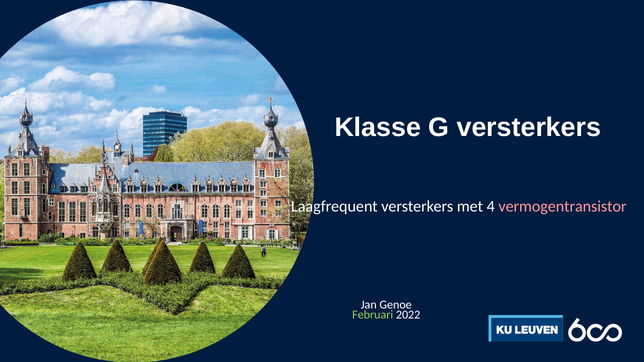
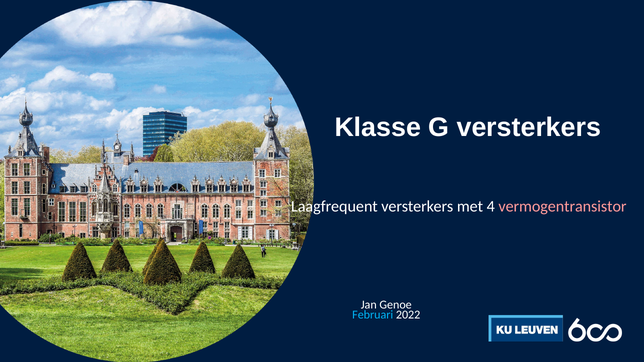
Februari colour: light green -> light blue
